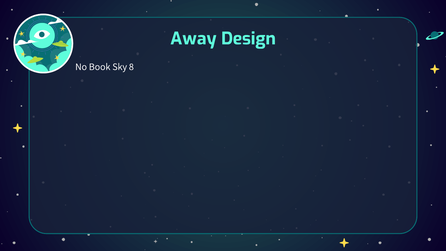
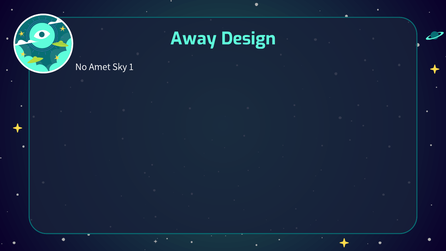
Book: Book -> Amet
8: 8 -> 1
